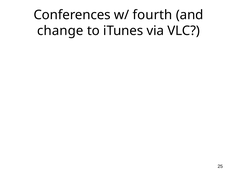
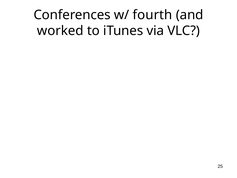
change: change -> worked
